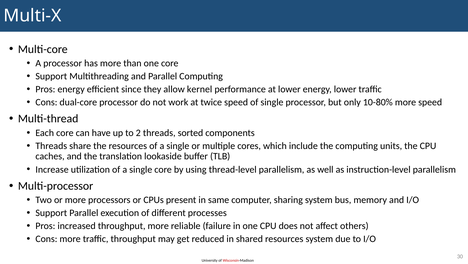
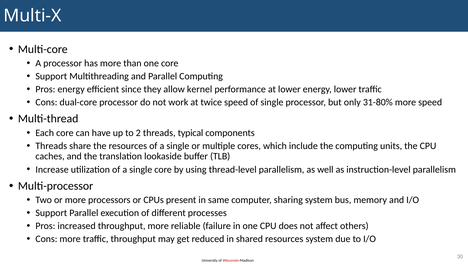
10-80%: 10-80% -> 31-80%
sorted: sorted -> typical
